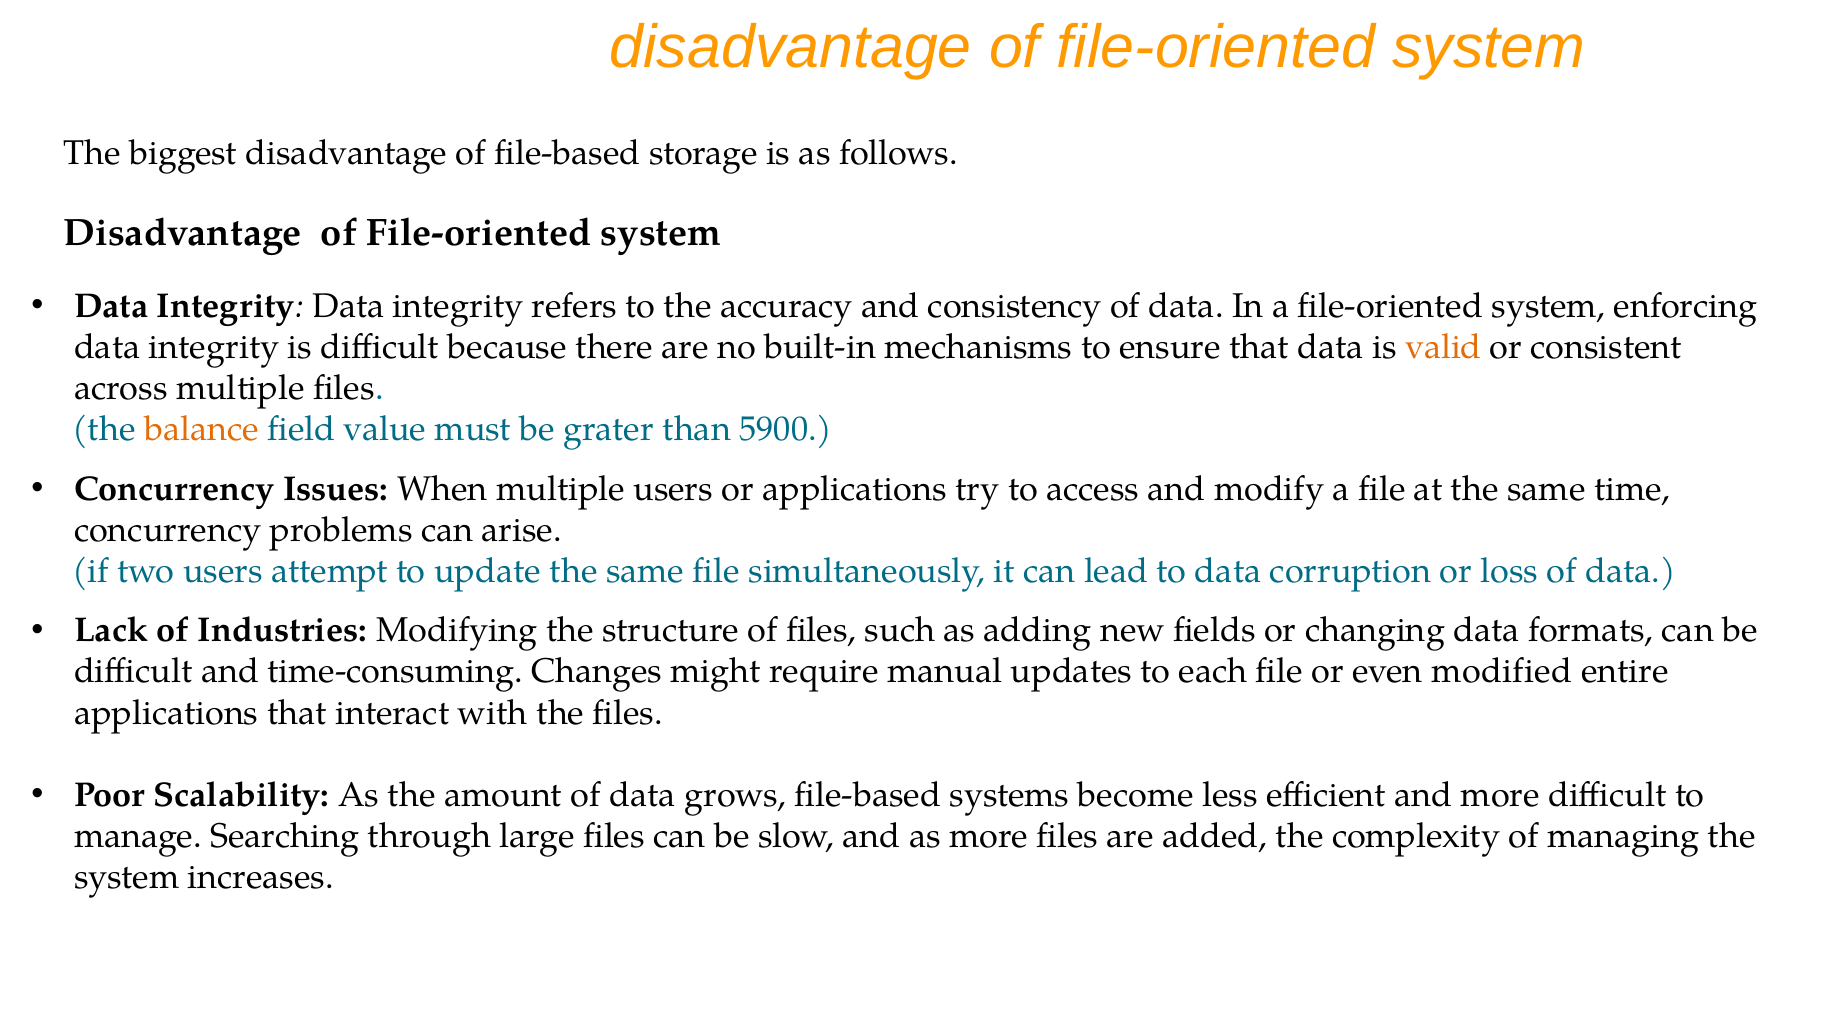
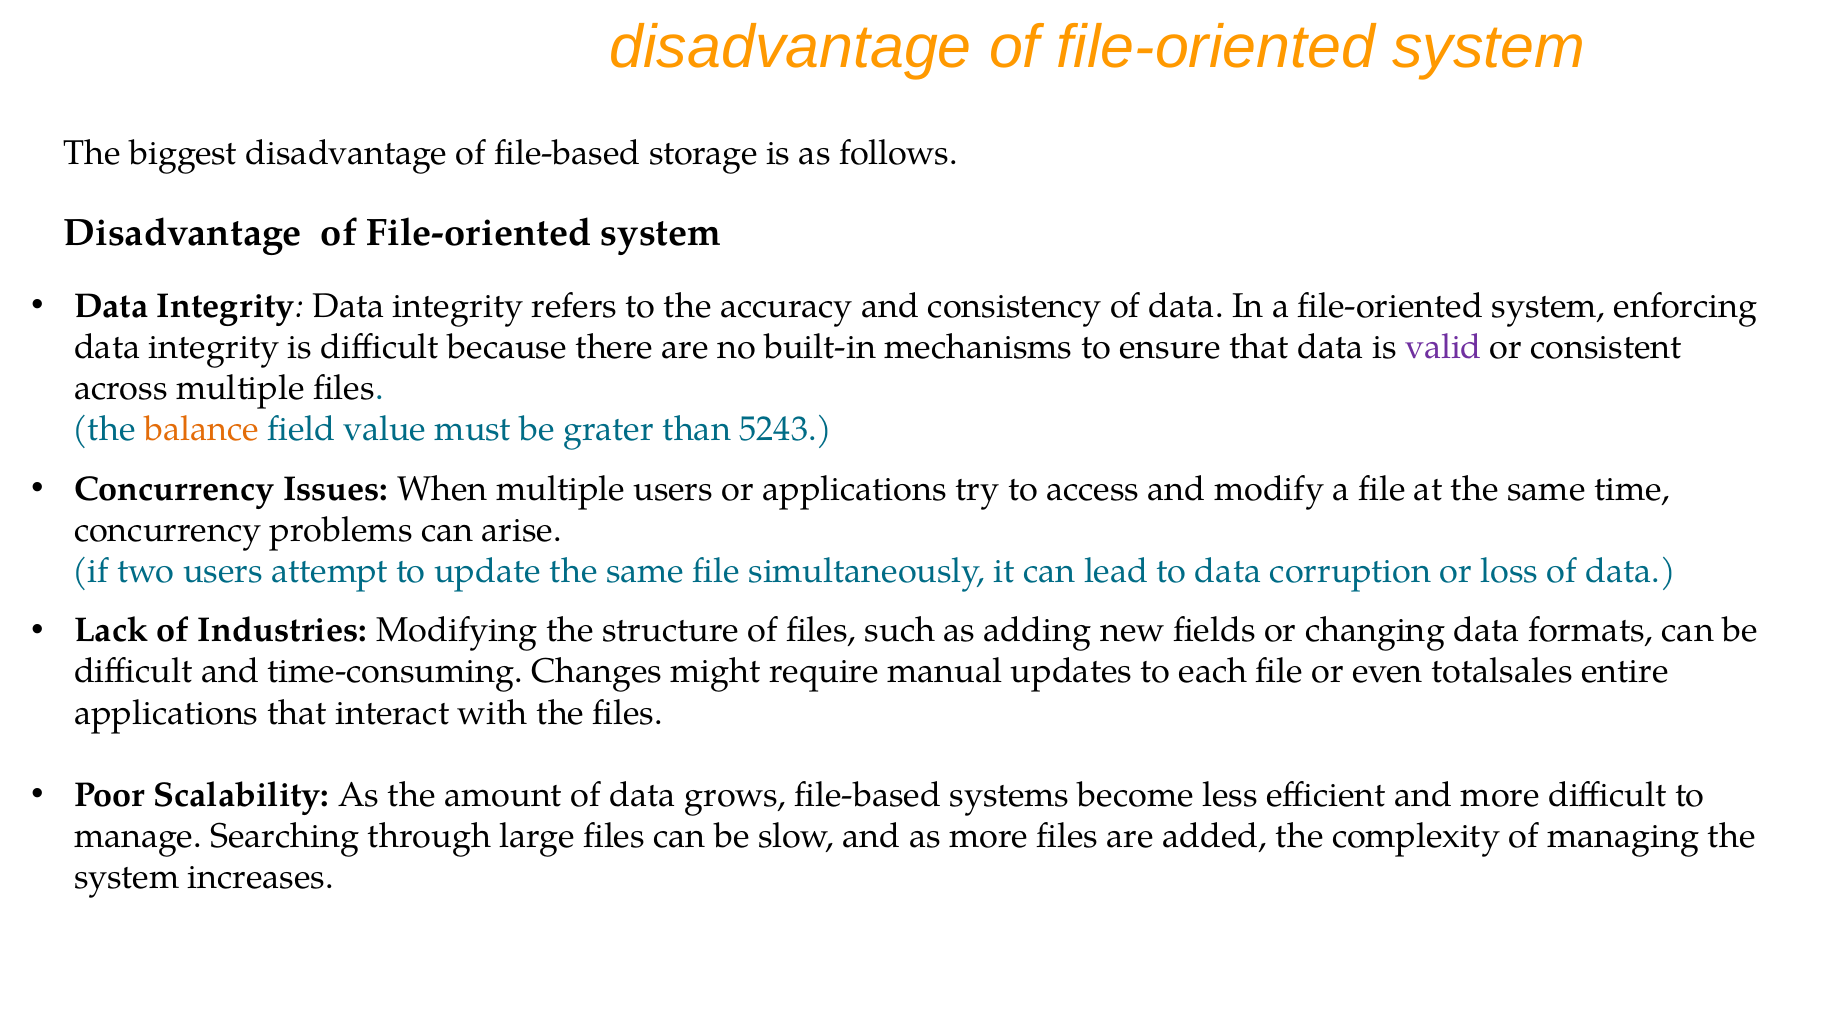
valid colour: orange -> purple
5900: 5900 -> 5243
modified: modified -> totalsales
